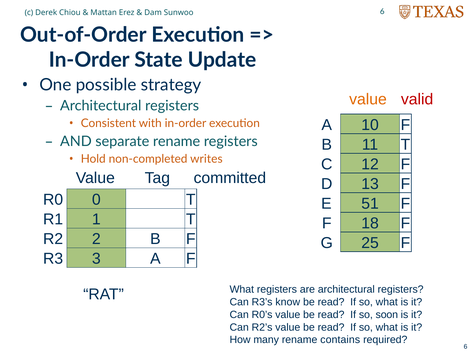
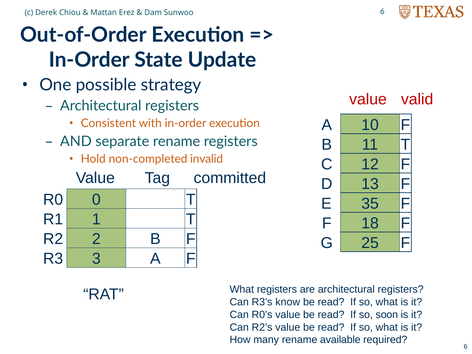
value at (368, 99) colour: orange -> red
writes: writes -> invalid
51: 51 -> 35
contains: contains -> available
